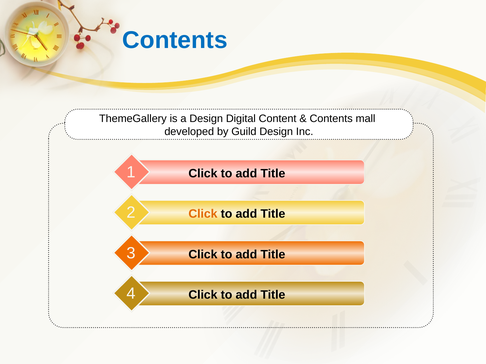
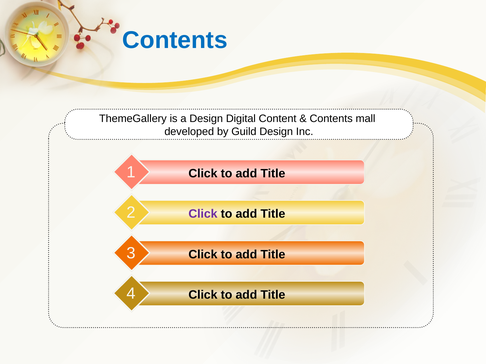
Click at (203, 214) colour: orange -> purple
